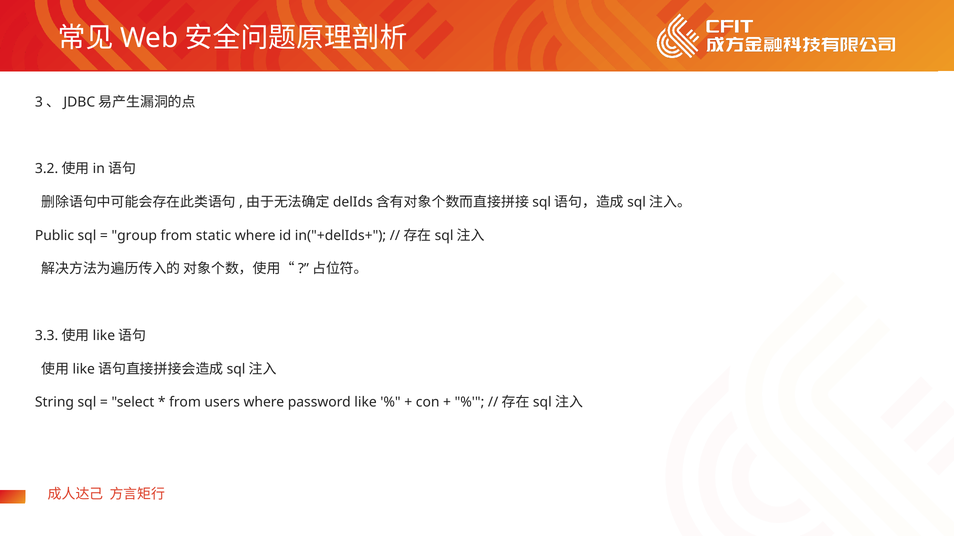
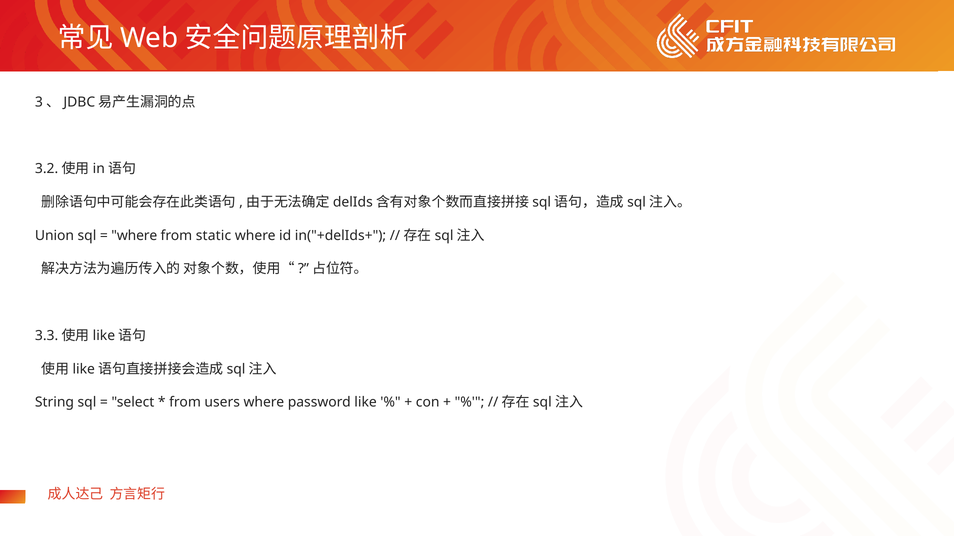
Public: Public -> Union
group at (134, 236): group -> where
